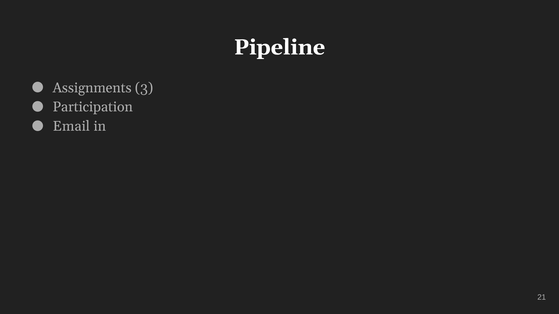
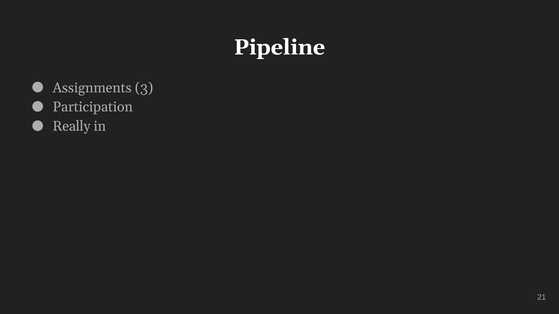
Email: Email -> Really
